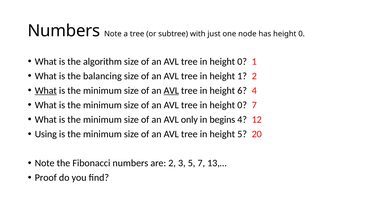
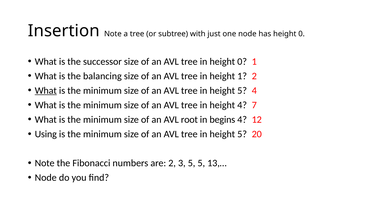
Numbers at (64, 31): Numbers -> Insertion
algorithm: algorithm -> successor
AVL at (171, 90) underline: present -> none
6 at (242, 90): 6 -> 5
0 at (242, 105): 0 -> 4
only: only -> root
5 7: 7 -> 5
Proof at (46, 178): Proof -> Node
